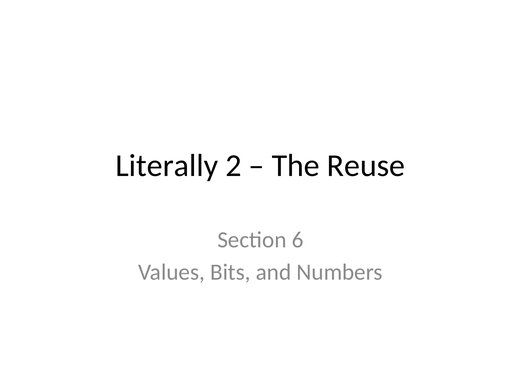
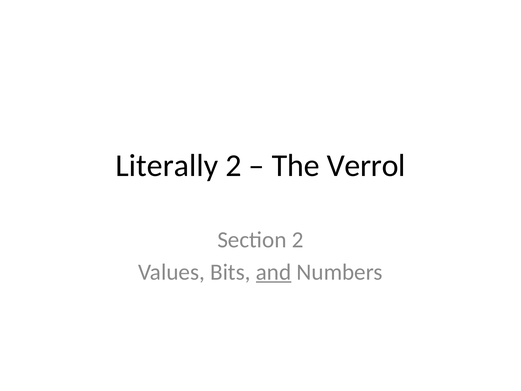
Reuse: Reuse -> Verrol
Section 6: 6 -> 2
and underline: none -> present
